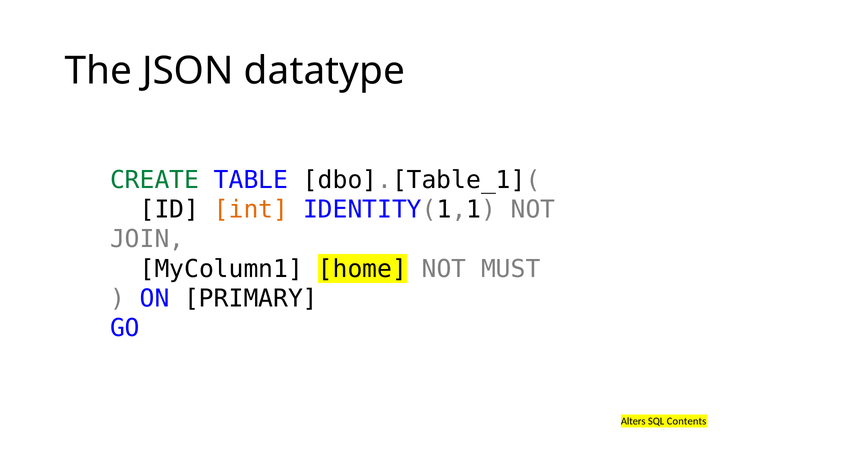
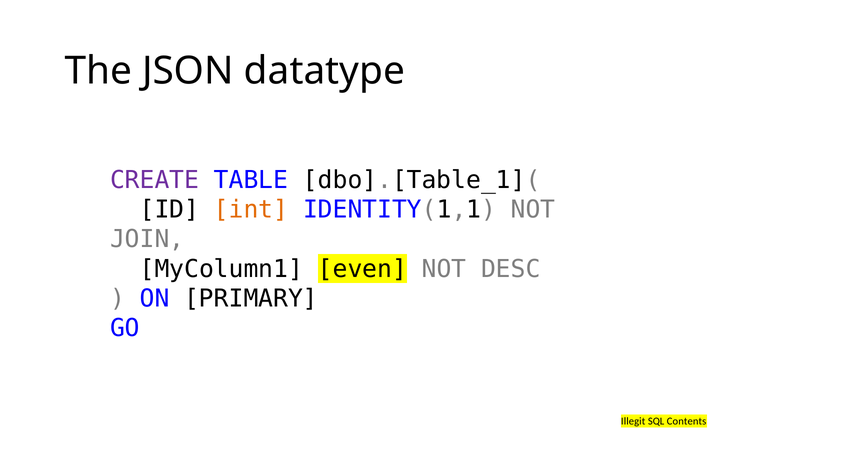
CREATE colour: green -> purple
home: home -> even
MUST: MUST -> DESC
Alters: Alters -> Illegit
